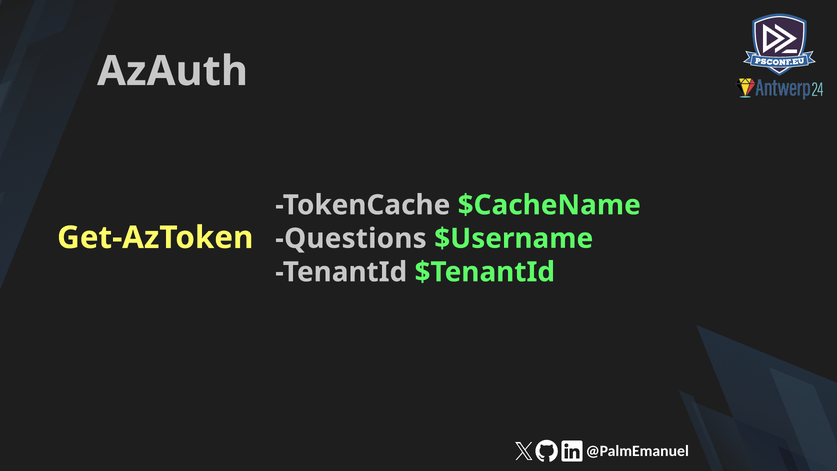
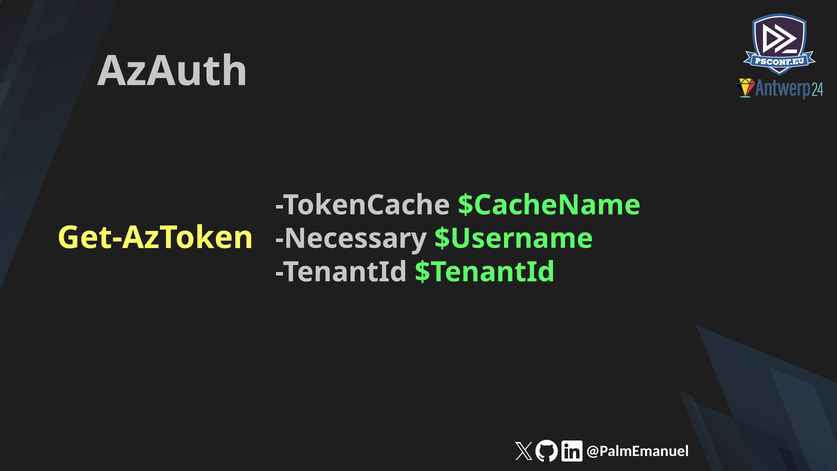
Questions: Questions -> Necessary
